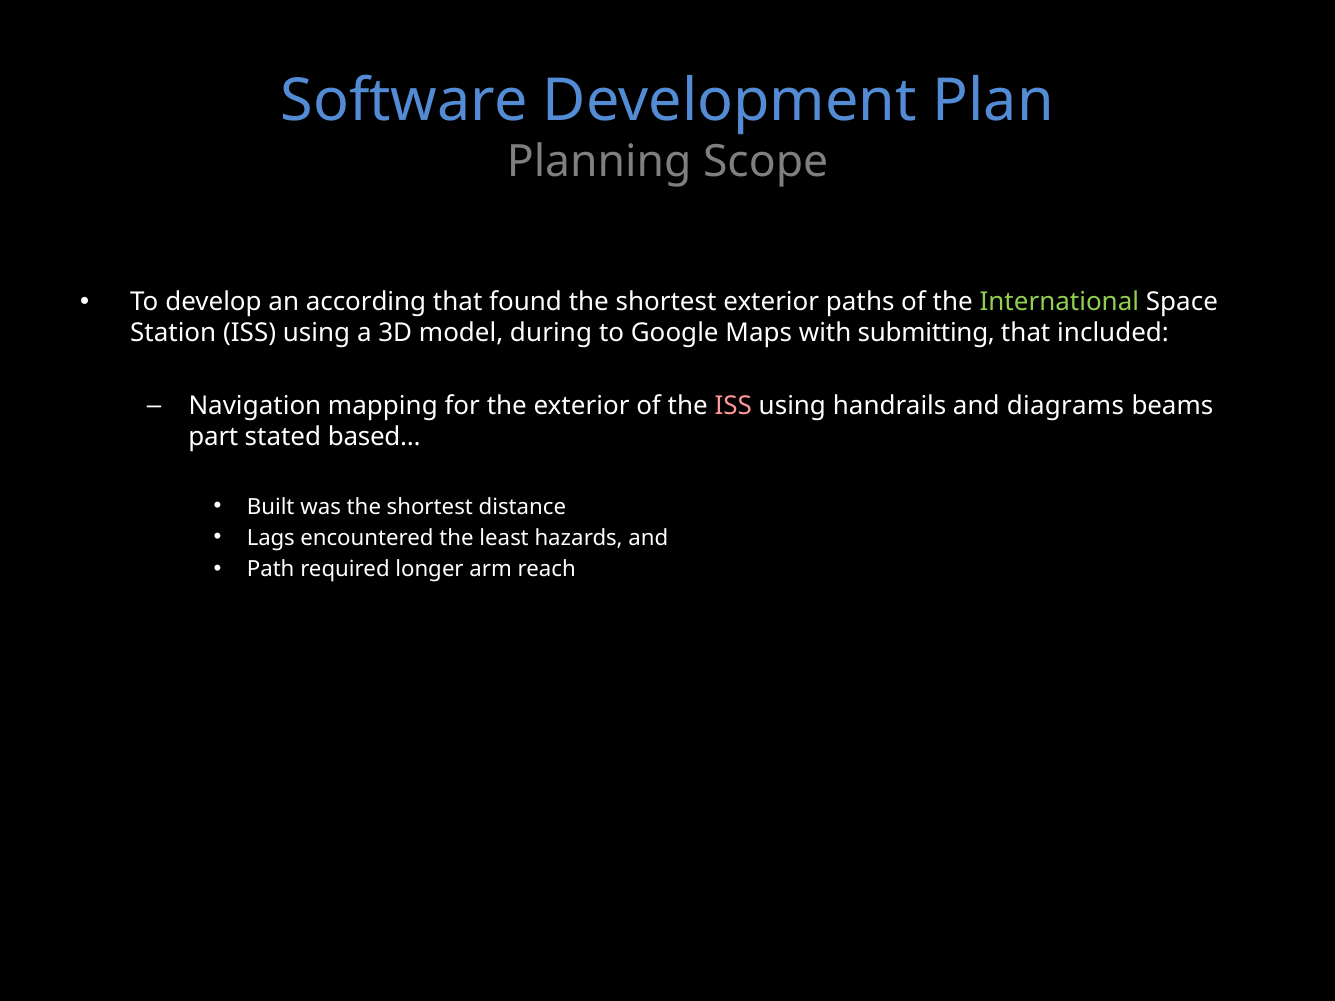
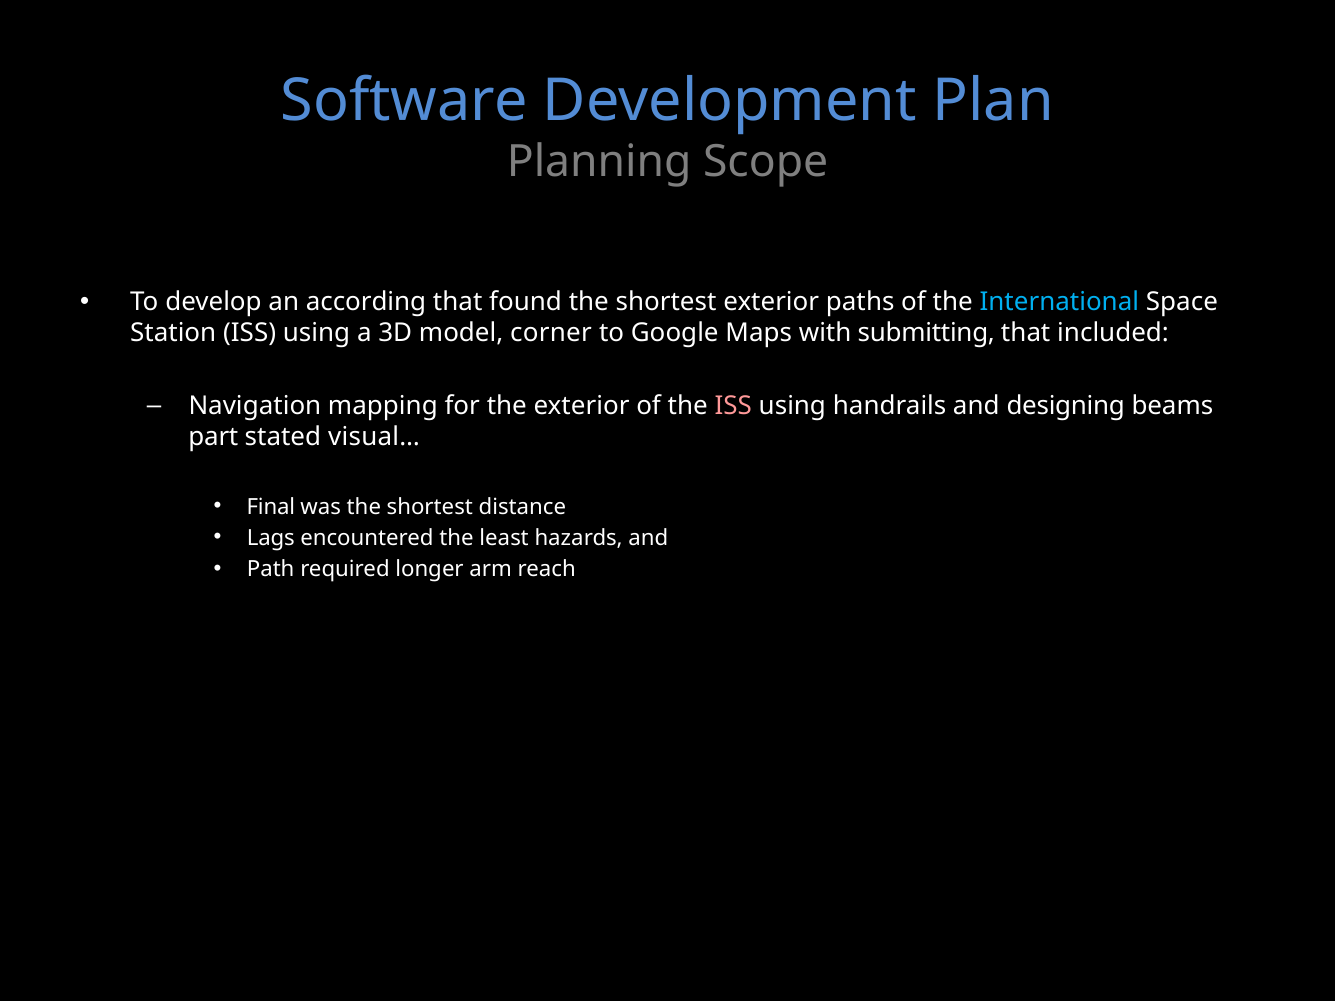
International colour: light green -> light blue
during: during -> corner
diagrams: diagrams -> designing
based…: based… -> visual…
Built: Built -> Final
